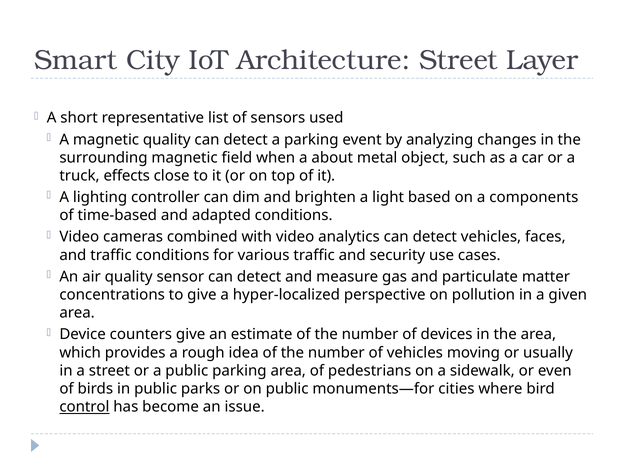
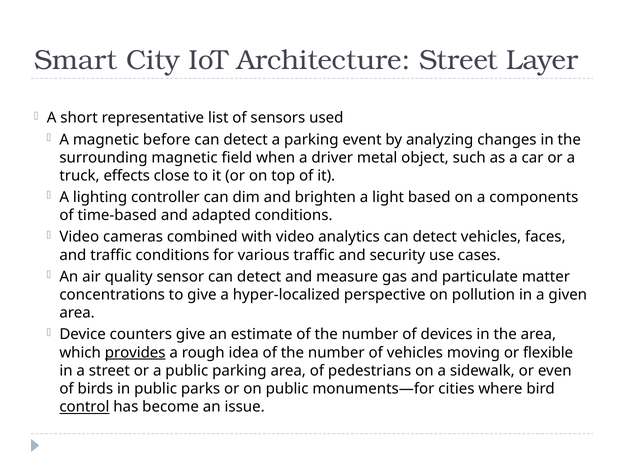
magnetic quality: quality -> before
about: about -> driver
provides underline: none -> present
usually: usually -> flexible
